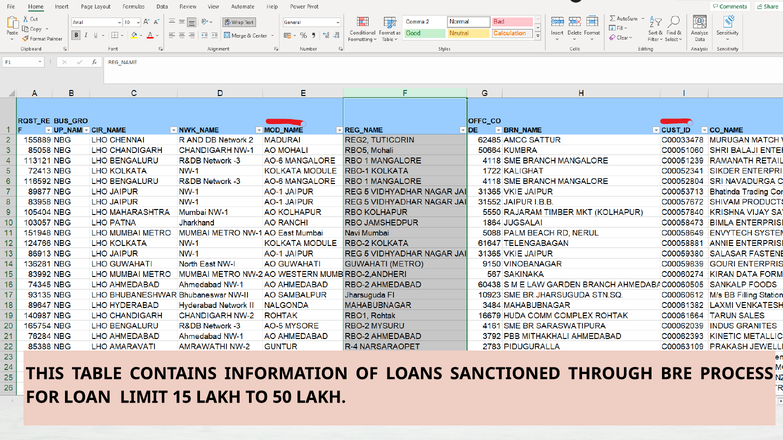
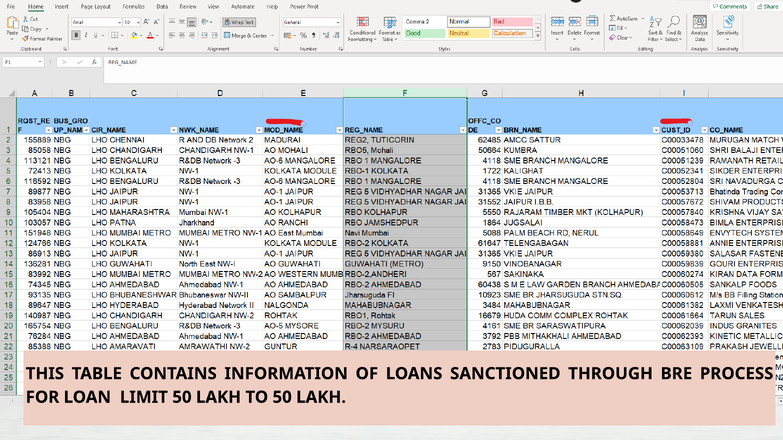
LIMIT 15: 15 -> 50
